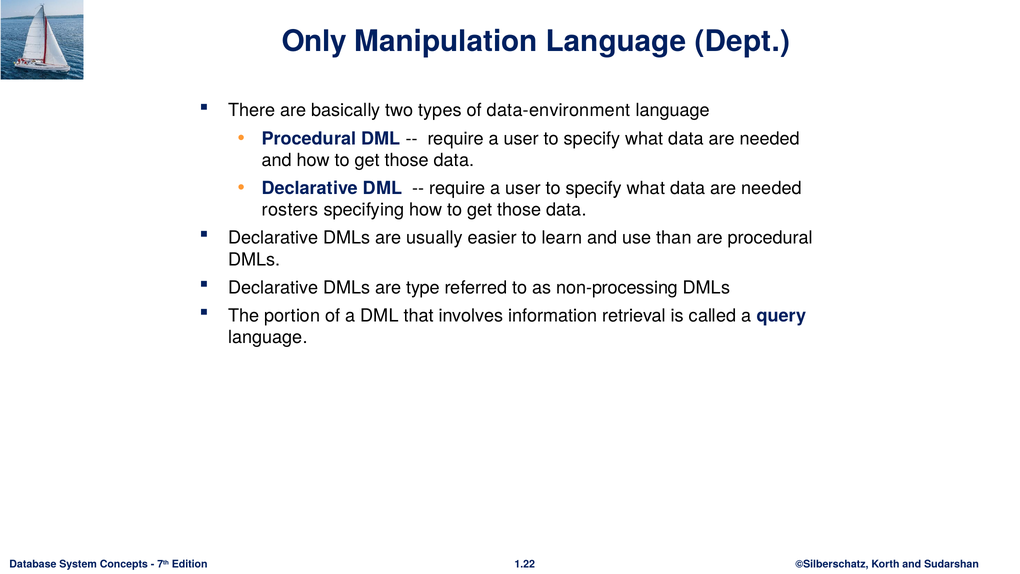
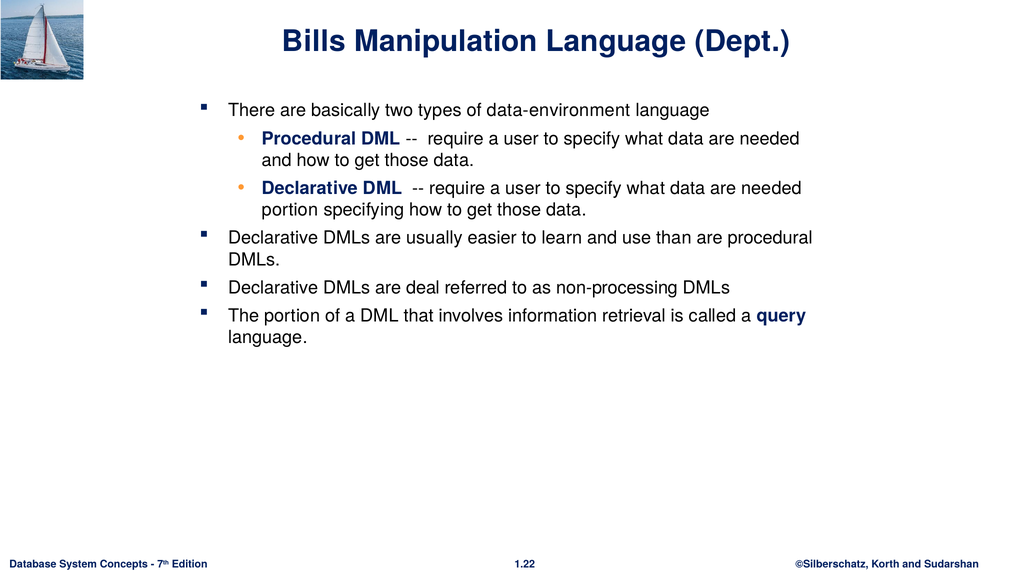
Only: Only -> Bills
rosters at (290, 210): rosters -> portion
type: type -> deal
